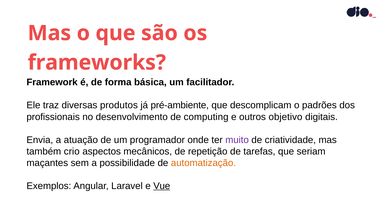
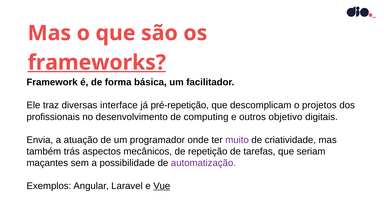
frameworks underline: none -> present
produtos: produtos -> interface
pré-ambiente: pré-ambiente -> pré-repetição
padrões: padrões -> projetos
crio: crio -> trás
automatização colour: orange -> purple
